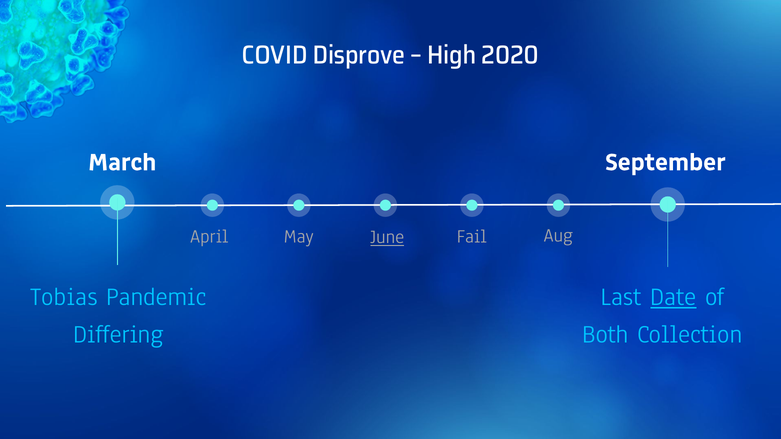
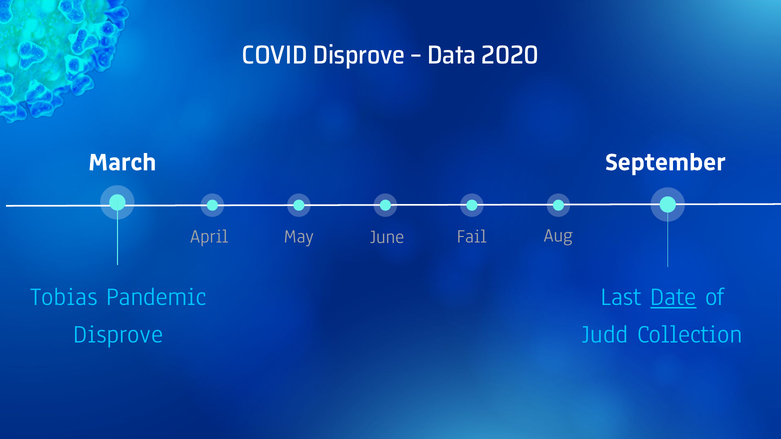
High: High -> Data
June underline: present -> none
Differing at (118, 334): Differing -> Disprove
Both: Both -> Judd
